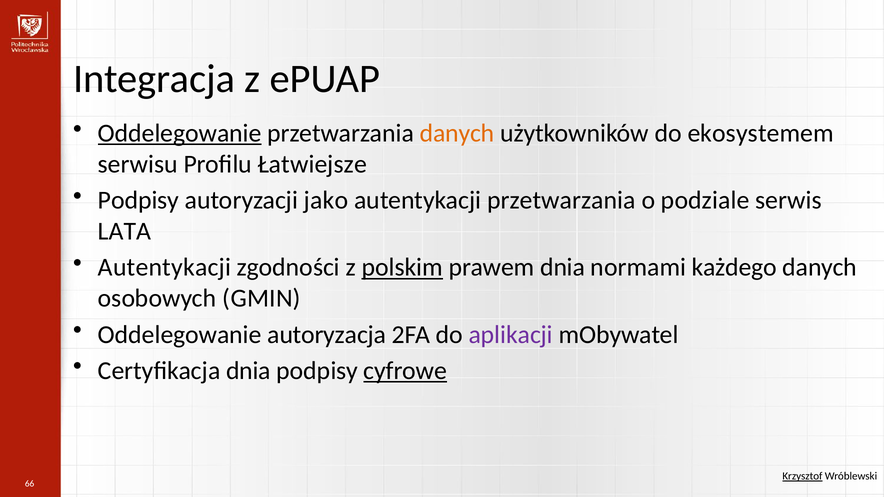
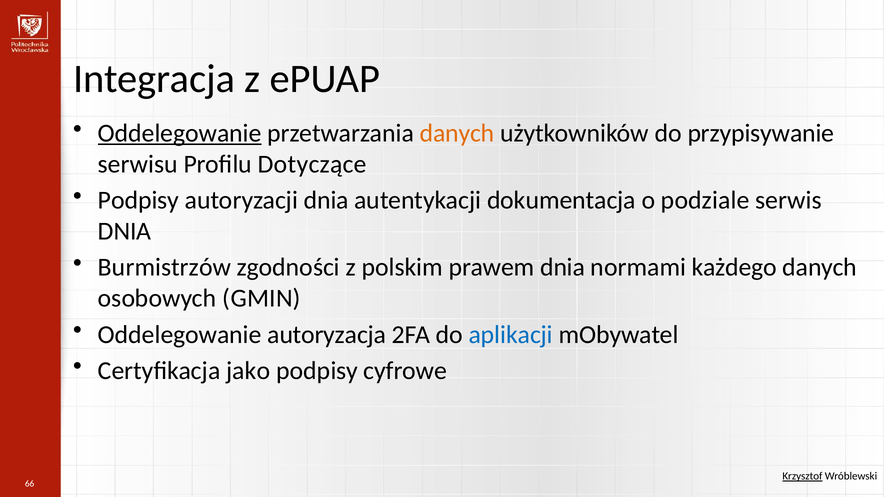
ekosystemem: ekosystemem -> przypisywanie
Łatwiejsze: Łatwiejsze -> Dotyczące
autoryzacji jako: jako -> dnia
autentykacji przetwarzania: przetwarzania -> dokumentacja
LATA at (124, 231): LATA -> DNIA
Autentykacji at (164, 268): Autentykacji -> Burmistrzów
polskim underline: present -> none
aplikacji colour: purple -> blue
Certyfikacja dnia: dnia -> jako
cyfrowe underline: present -> none
